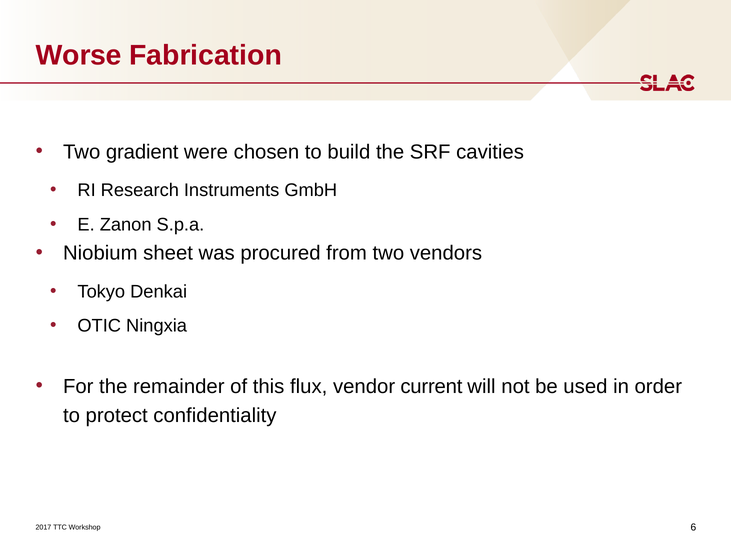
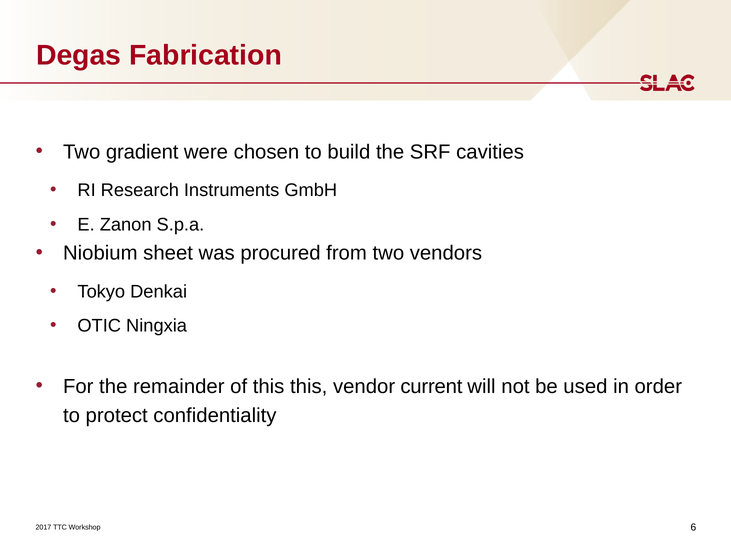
Worse: Worse -> Degas
this flux: flux -> this
